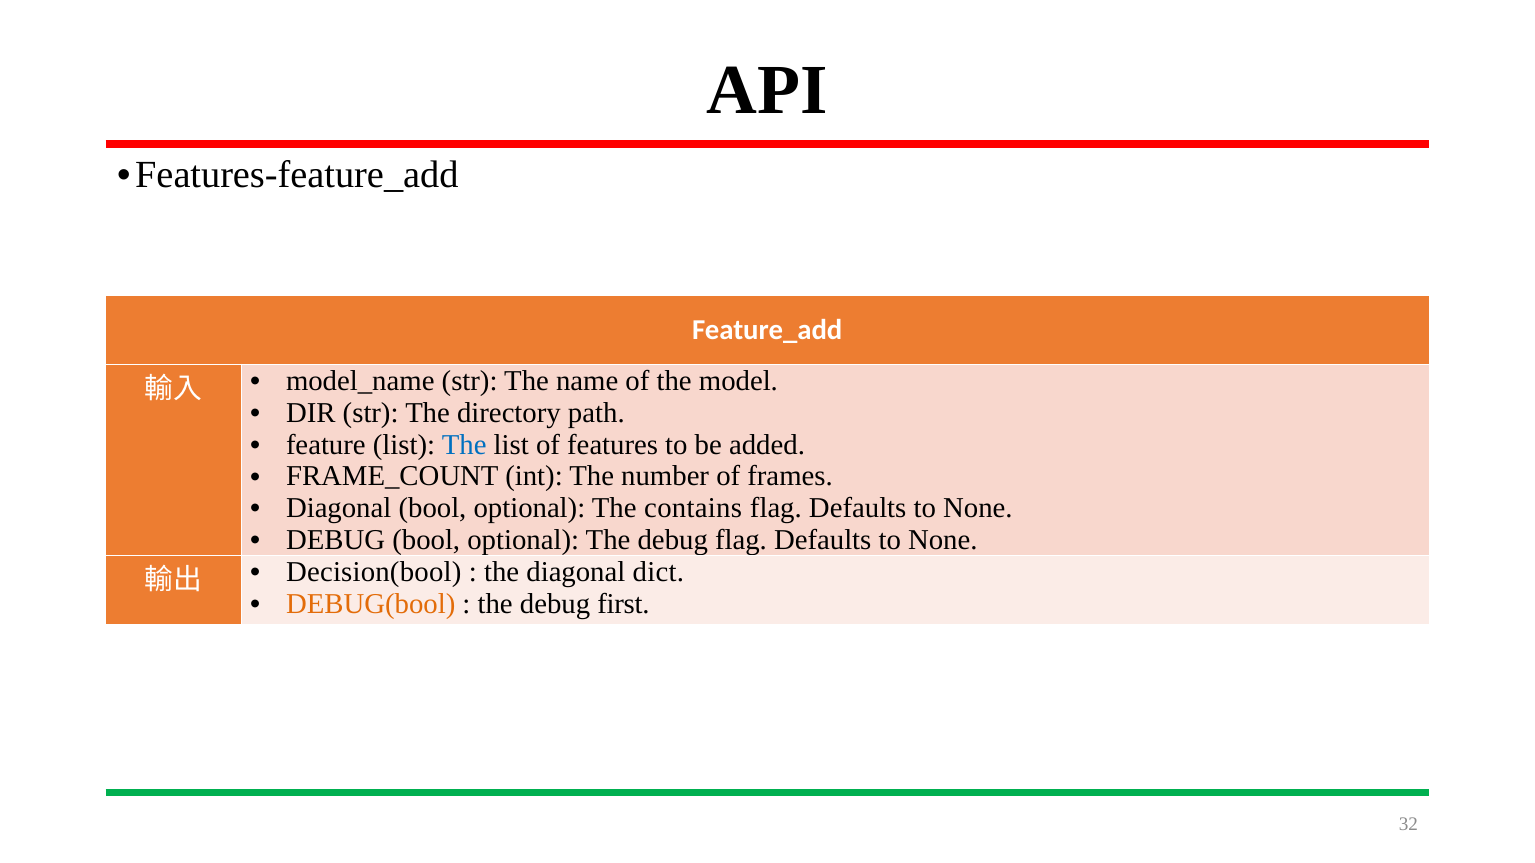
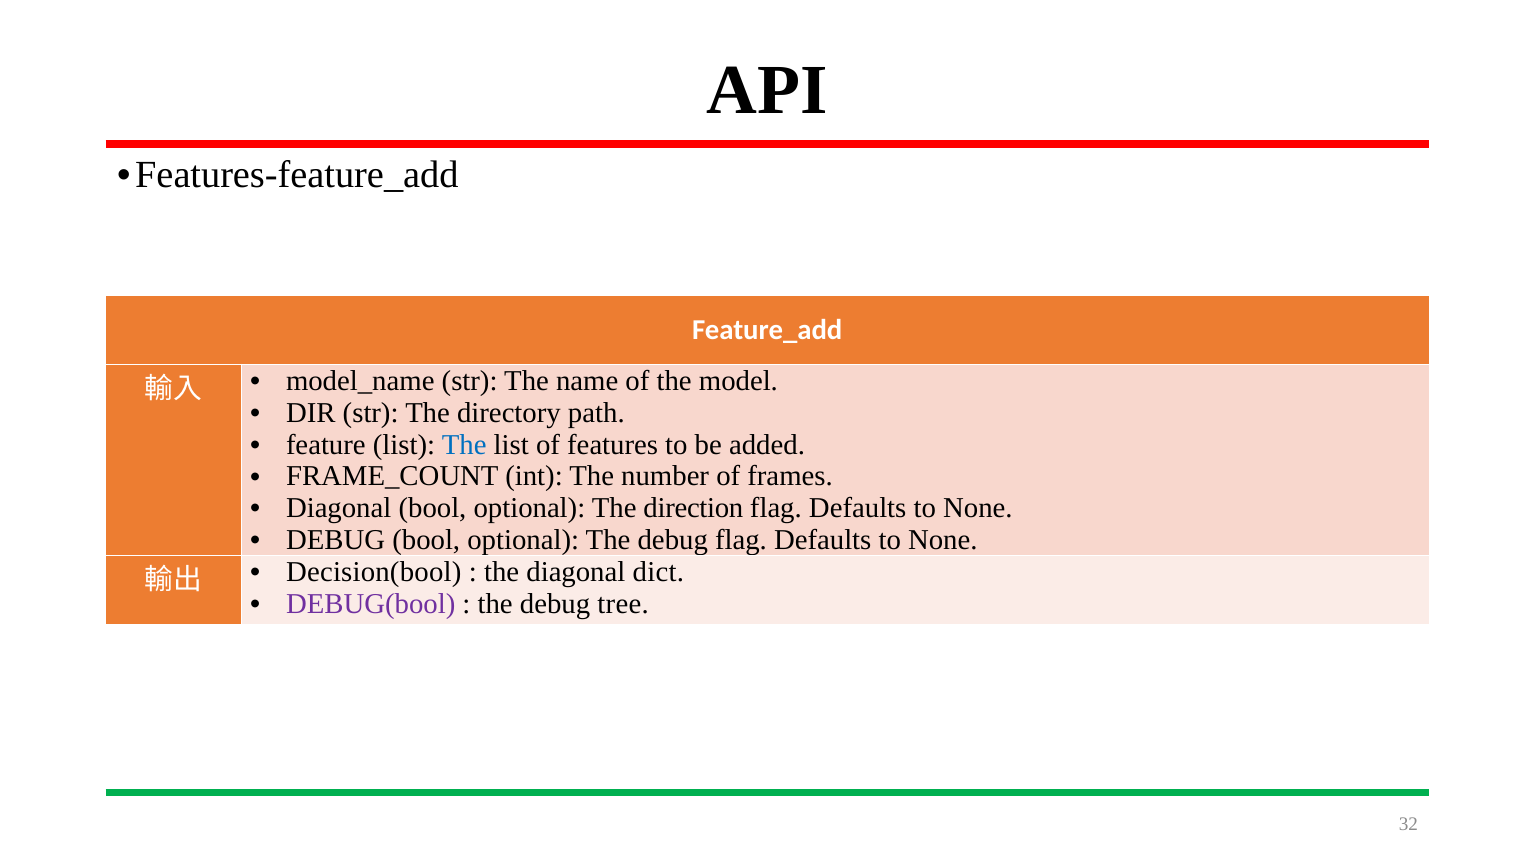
contains: contains -> direction
DEBUG(bool colour: orange -> purple
first: first -> tree
